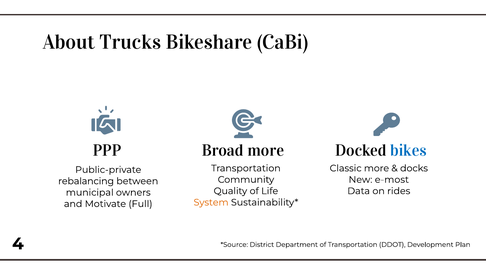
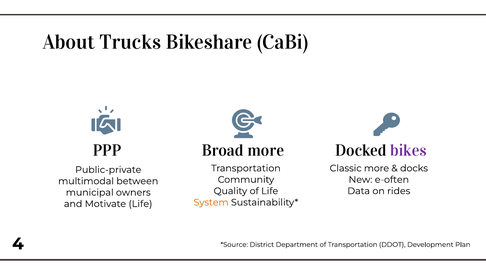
bikes colour: blue -> purple
e-most: e-most -> e-often
rebalancing: rebalancing -> multimodal
Motivate Full: Full -> Life
